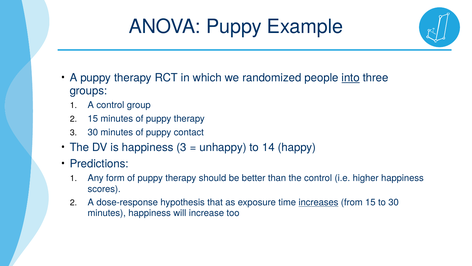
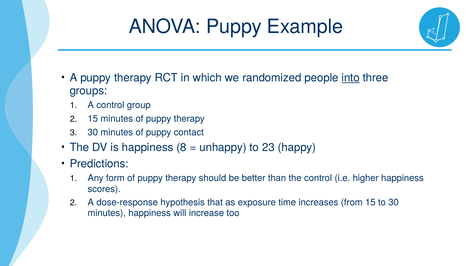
happiness 3: 3 -> 8
14: 14 -> 23
increases underline: present -> none
